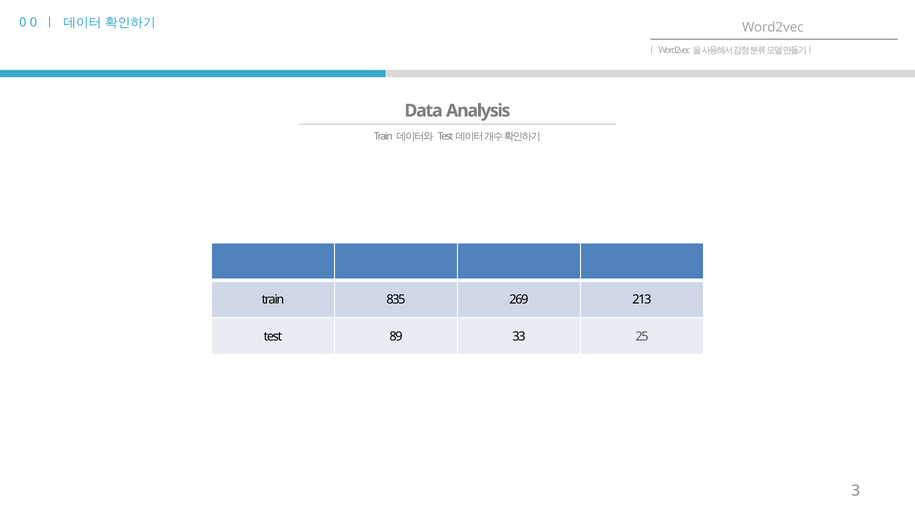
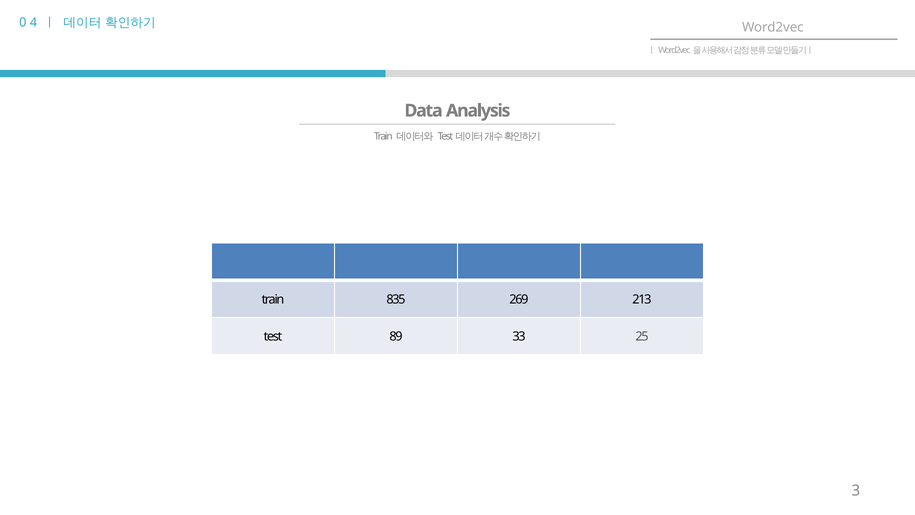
0 0: 0 -> 4
